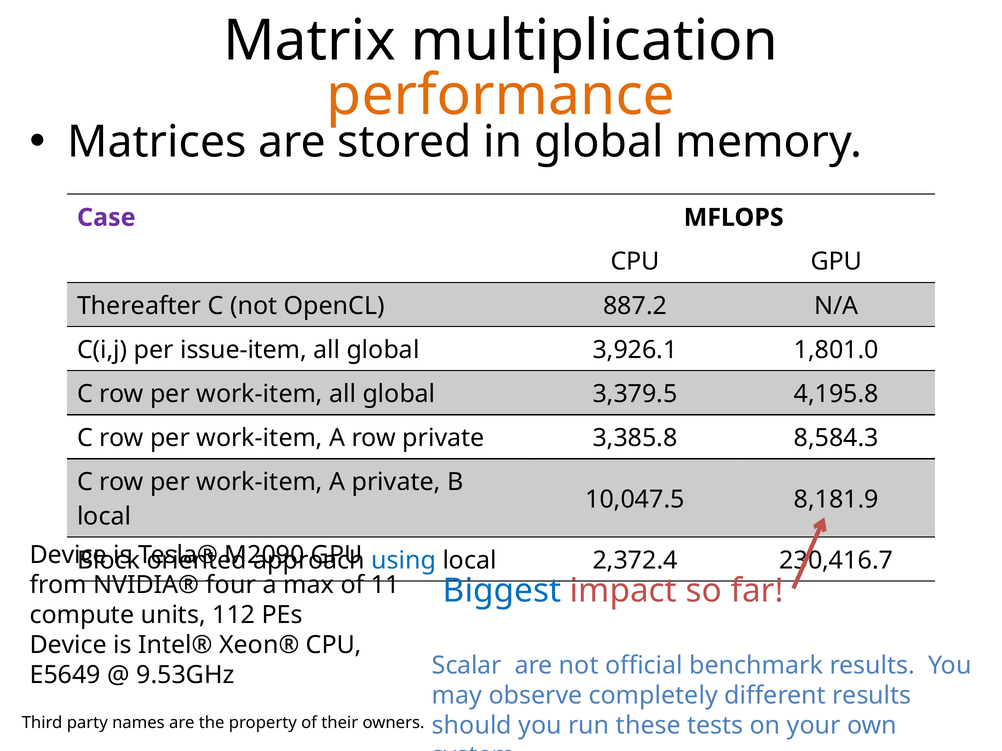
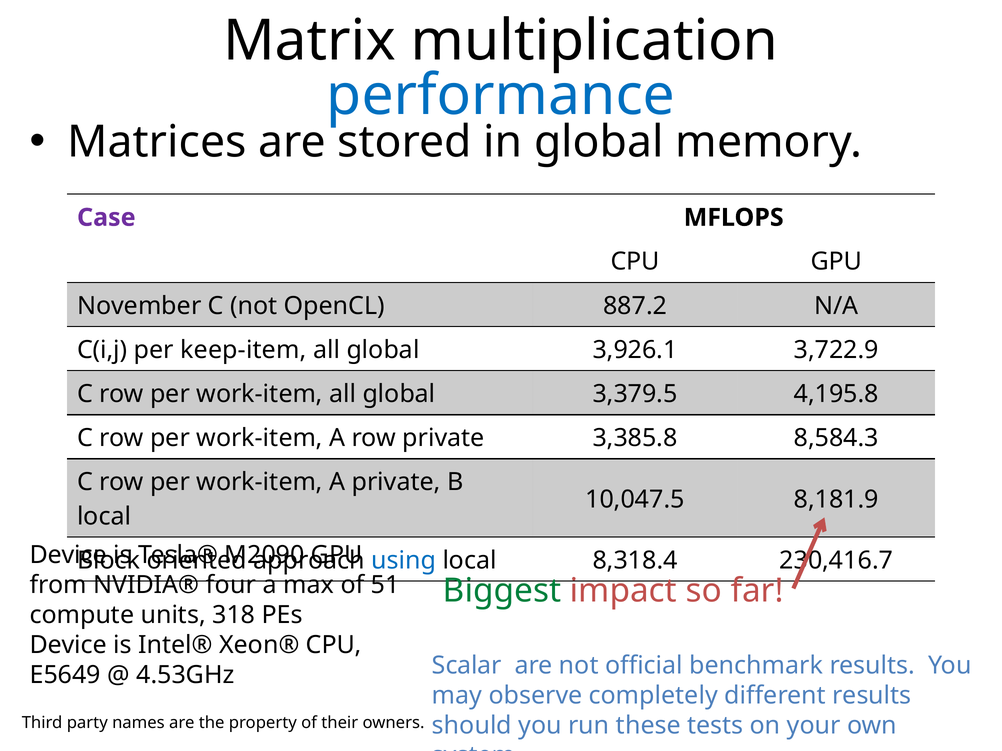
performance colour: orange -> blue
Thereafter: Thereafter -> November
issue-item: issue-item -> keep-item
1,801.0: 1,801.0 -> 3,722.9
2,372.4: 2,372.4 -> 8,318.4
11: 11 -> 51
Biggest colour: blue -> green
112: 112 -> 318
9.53GHz: 9.53GHz -> 4.53GHz
